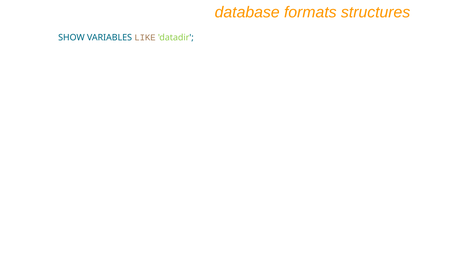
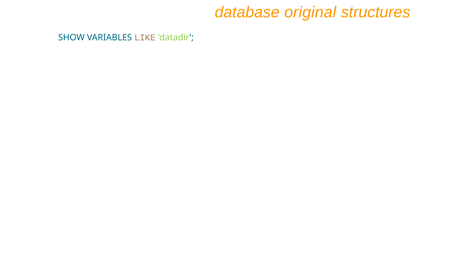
formats: formats -> original
